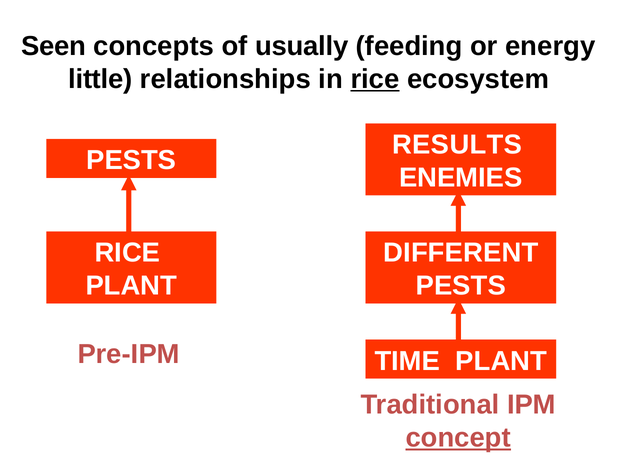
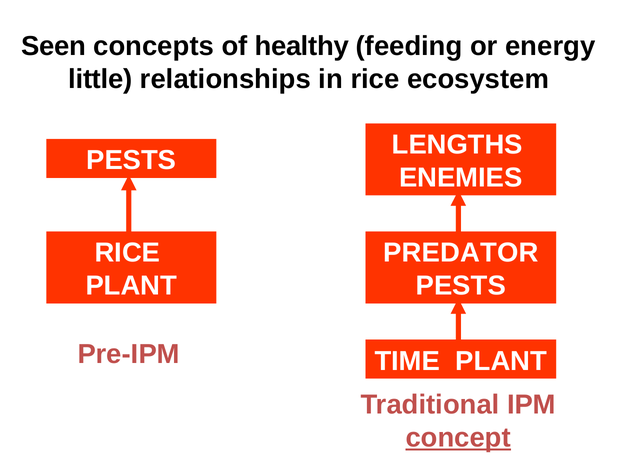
usually: usually -> healthy
rice at (375, 79) underline: present -> none
RESULTS: RESULTS -> LENGTHS
DIFFERENT: DIFFERENT -> PREDATOR
